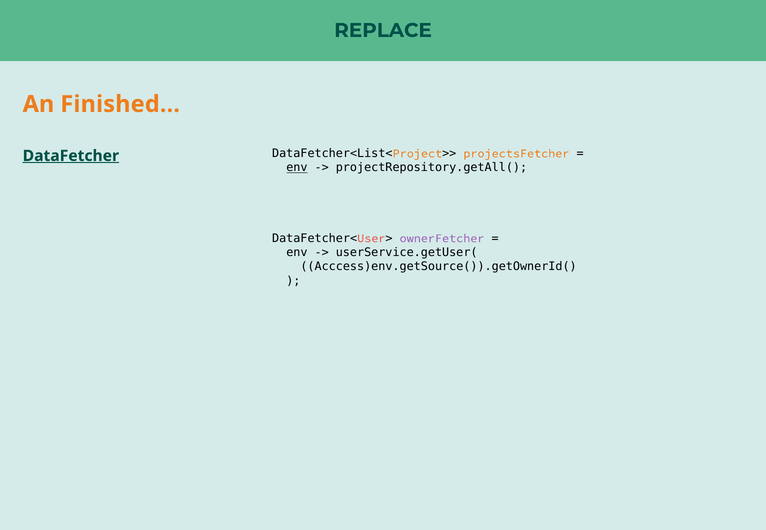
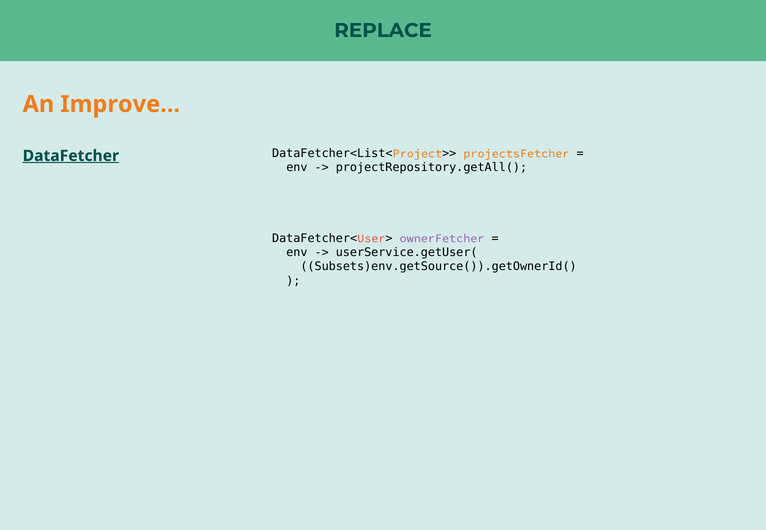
Finished: Finished -> Improve
env at (297, 168) underline: present -> none
Acccess)env.getSource()).getOwnerId(: Acccess)env.getSource()).getOwnerId( -> Subsets)env.getSource()).getOwnerId(
